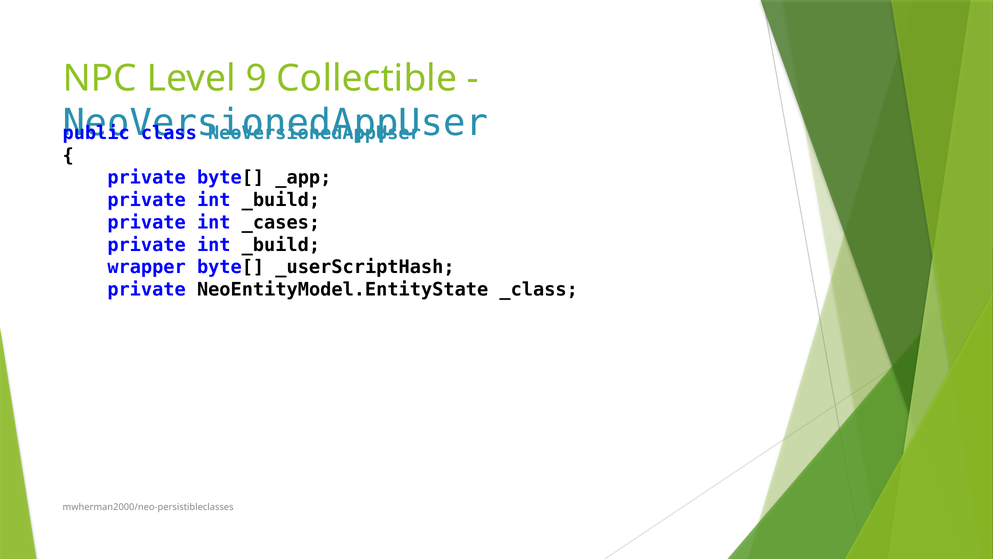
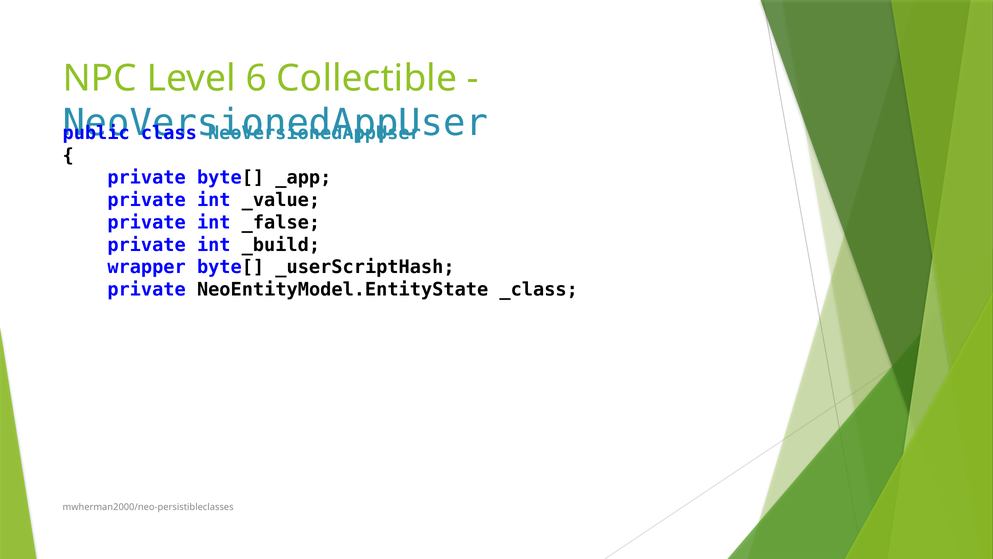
9: 9 -> 6
_build at (281, 200): _build -> _value
_cases: _cases -> _false
